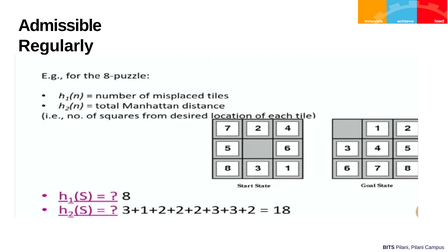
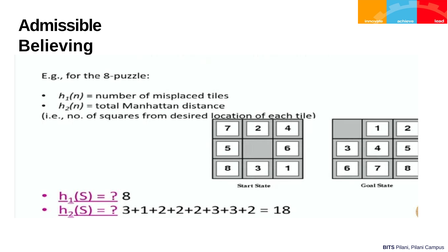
Regularly: Regularly -> Believing
